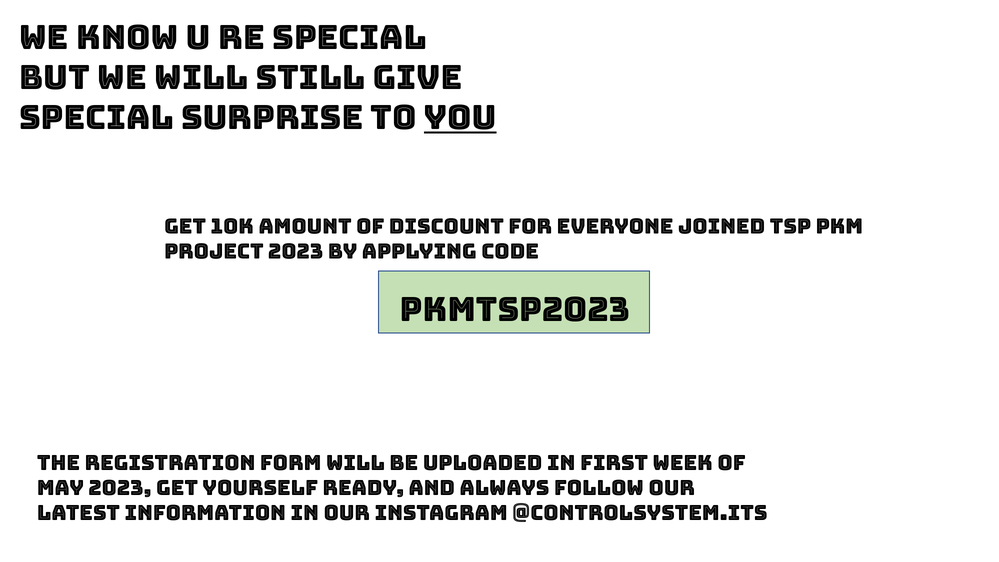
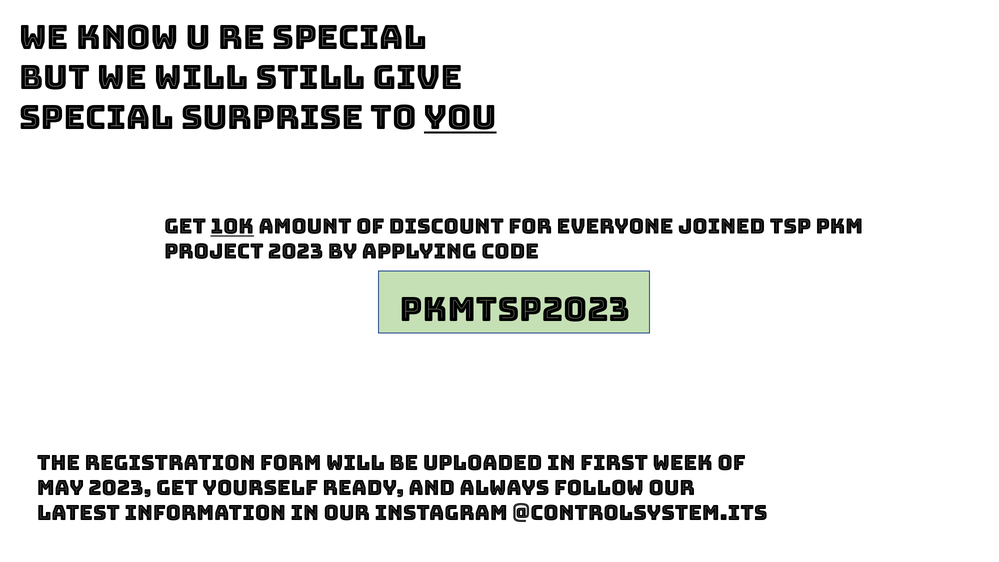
10k underline: none -> present
